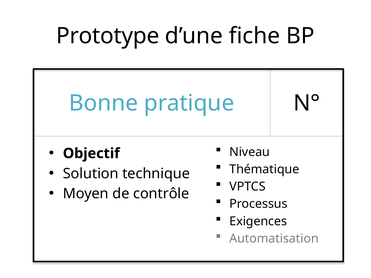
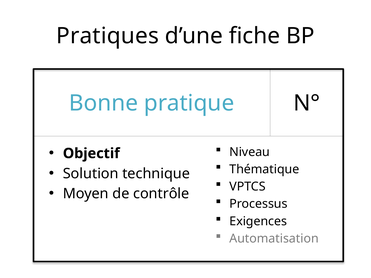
Prototype: Prototype -> Pratiques
